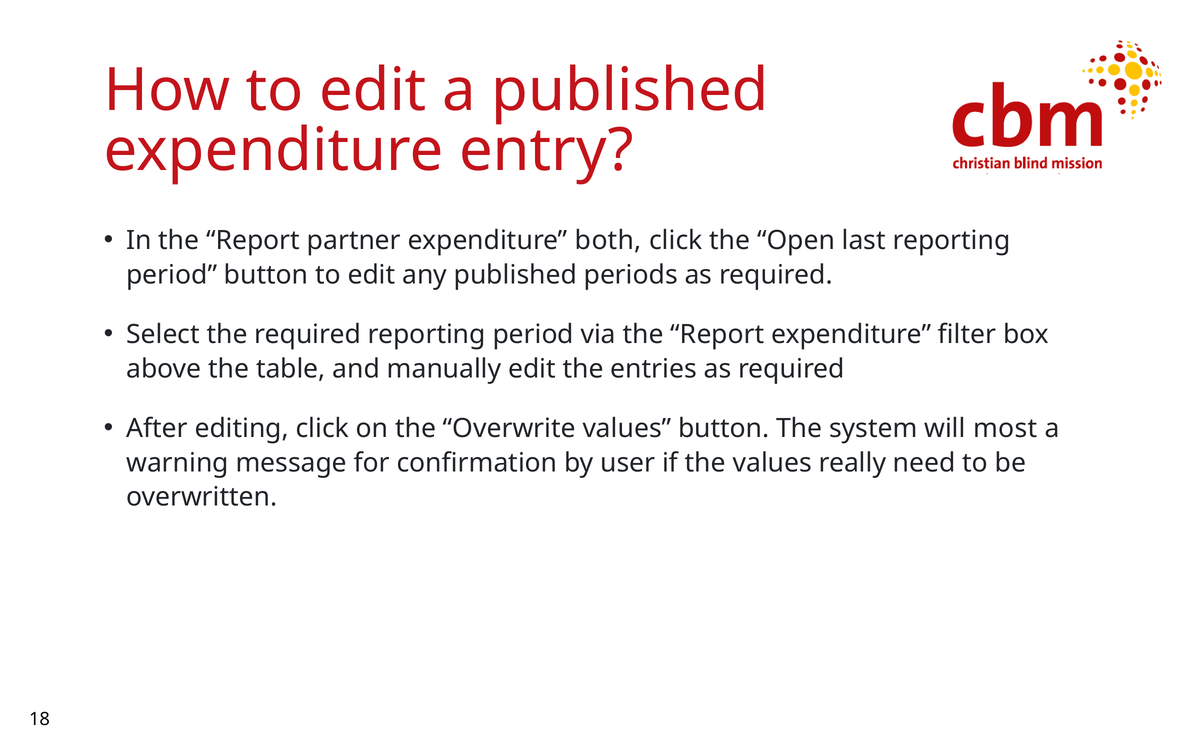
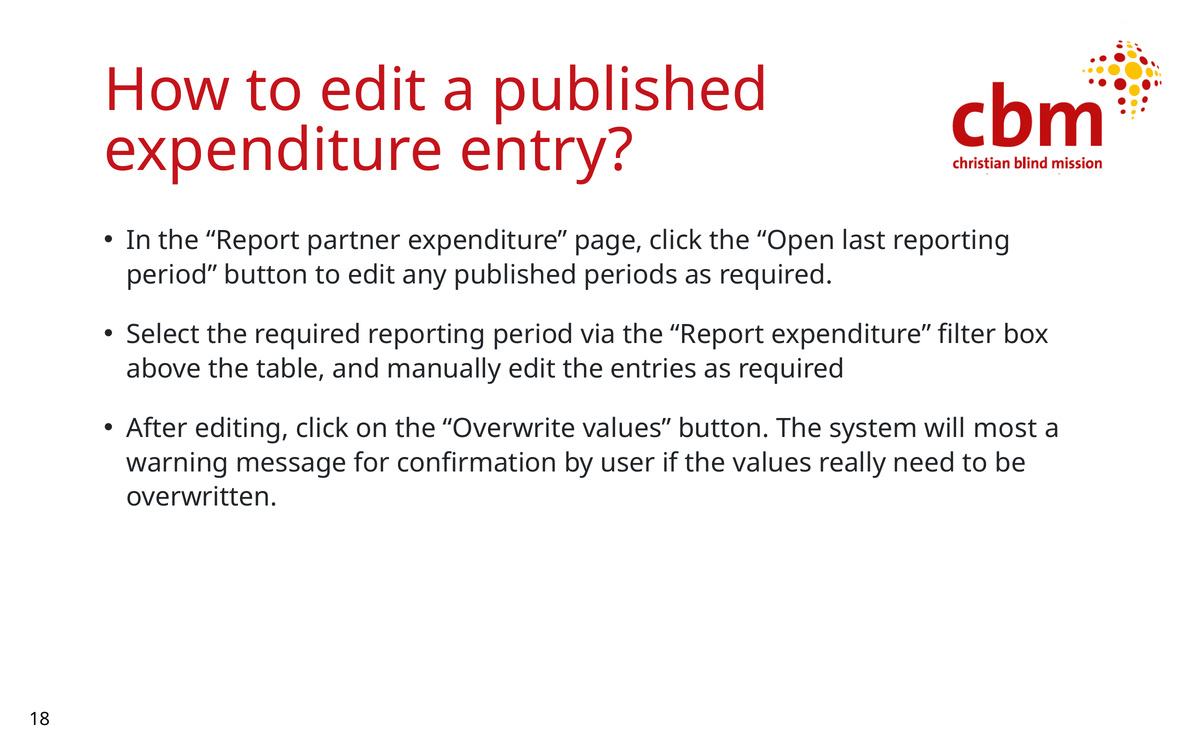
both: both -> page
